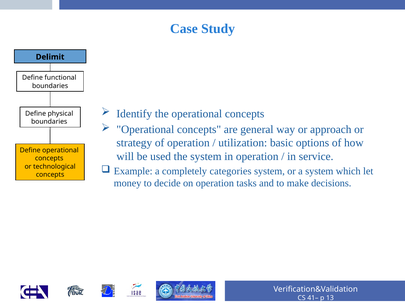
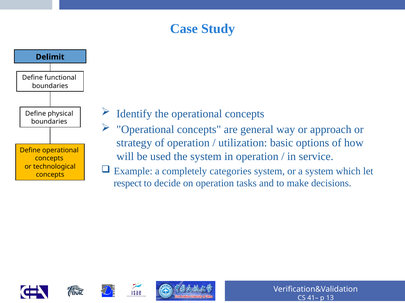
money: money -> respect
